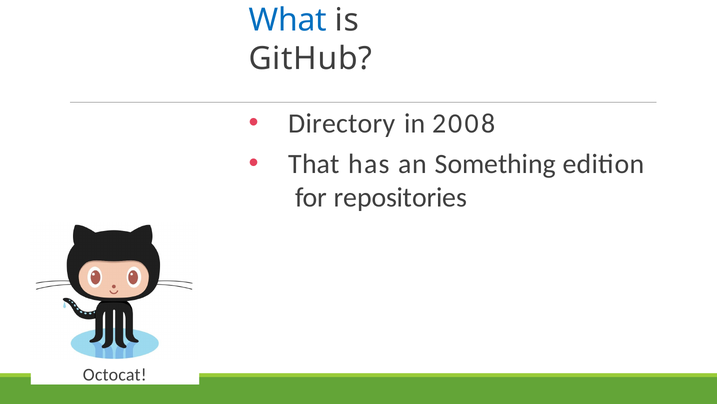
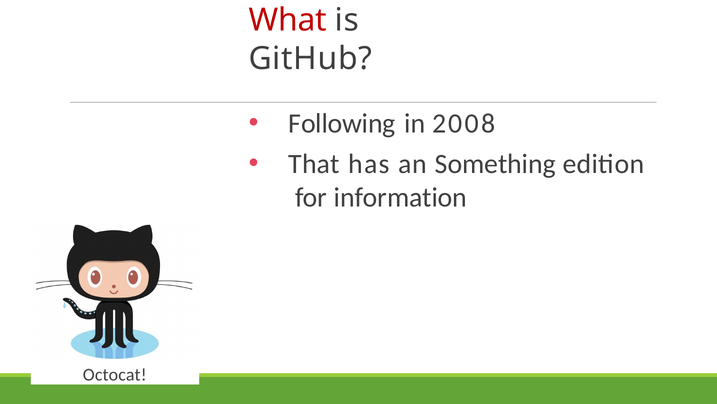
What colour: blue -> red
Directory: Directory -> Following
repositories: repositories -> information
